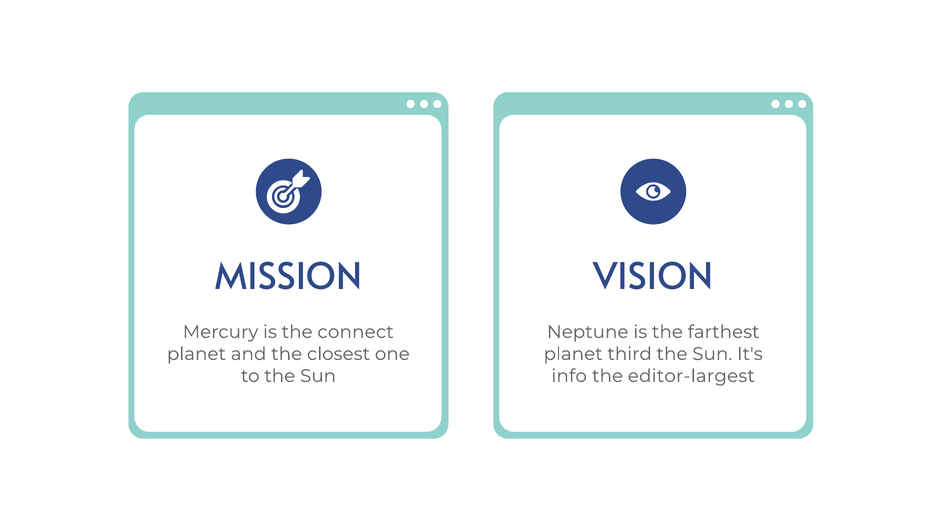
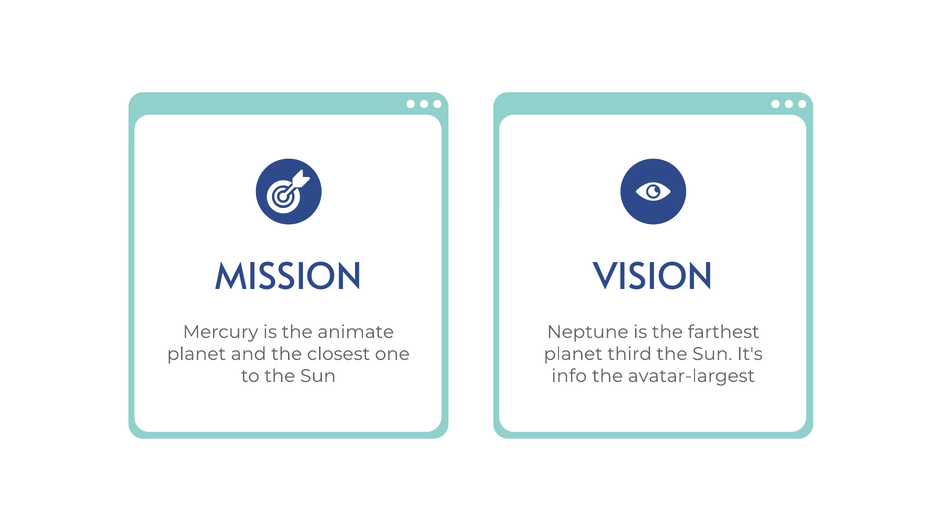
connect: connect -> animate
editor-largest: editor-largest -> avatar-largest
